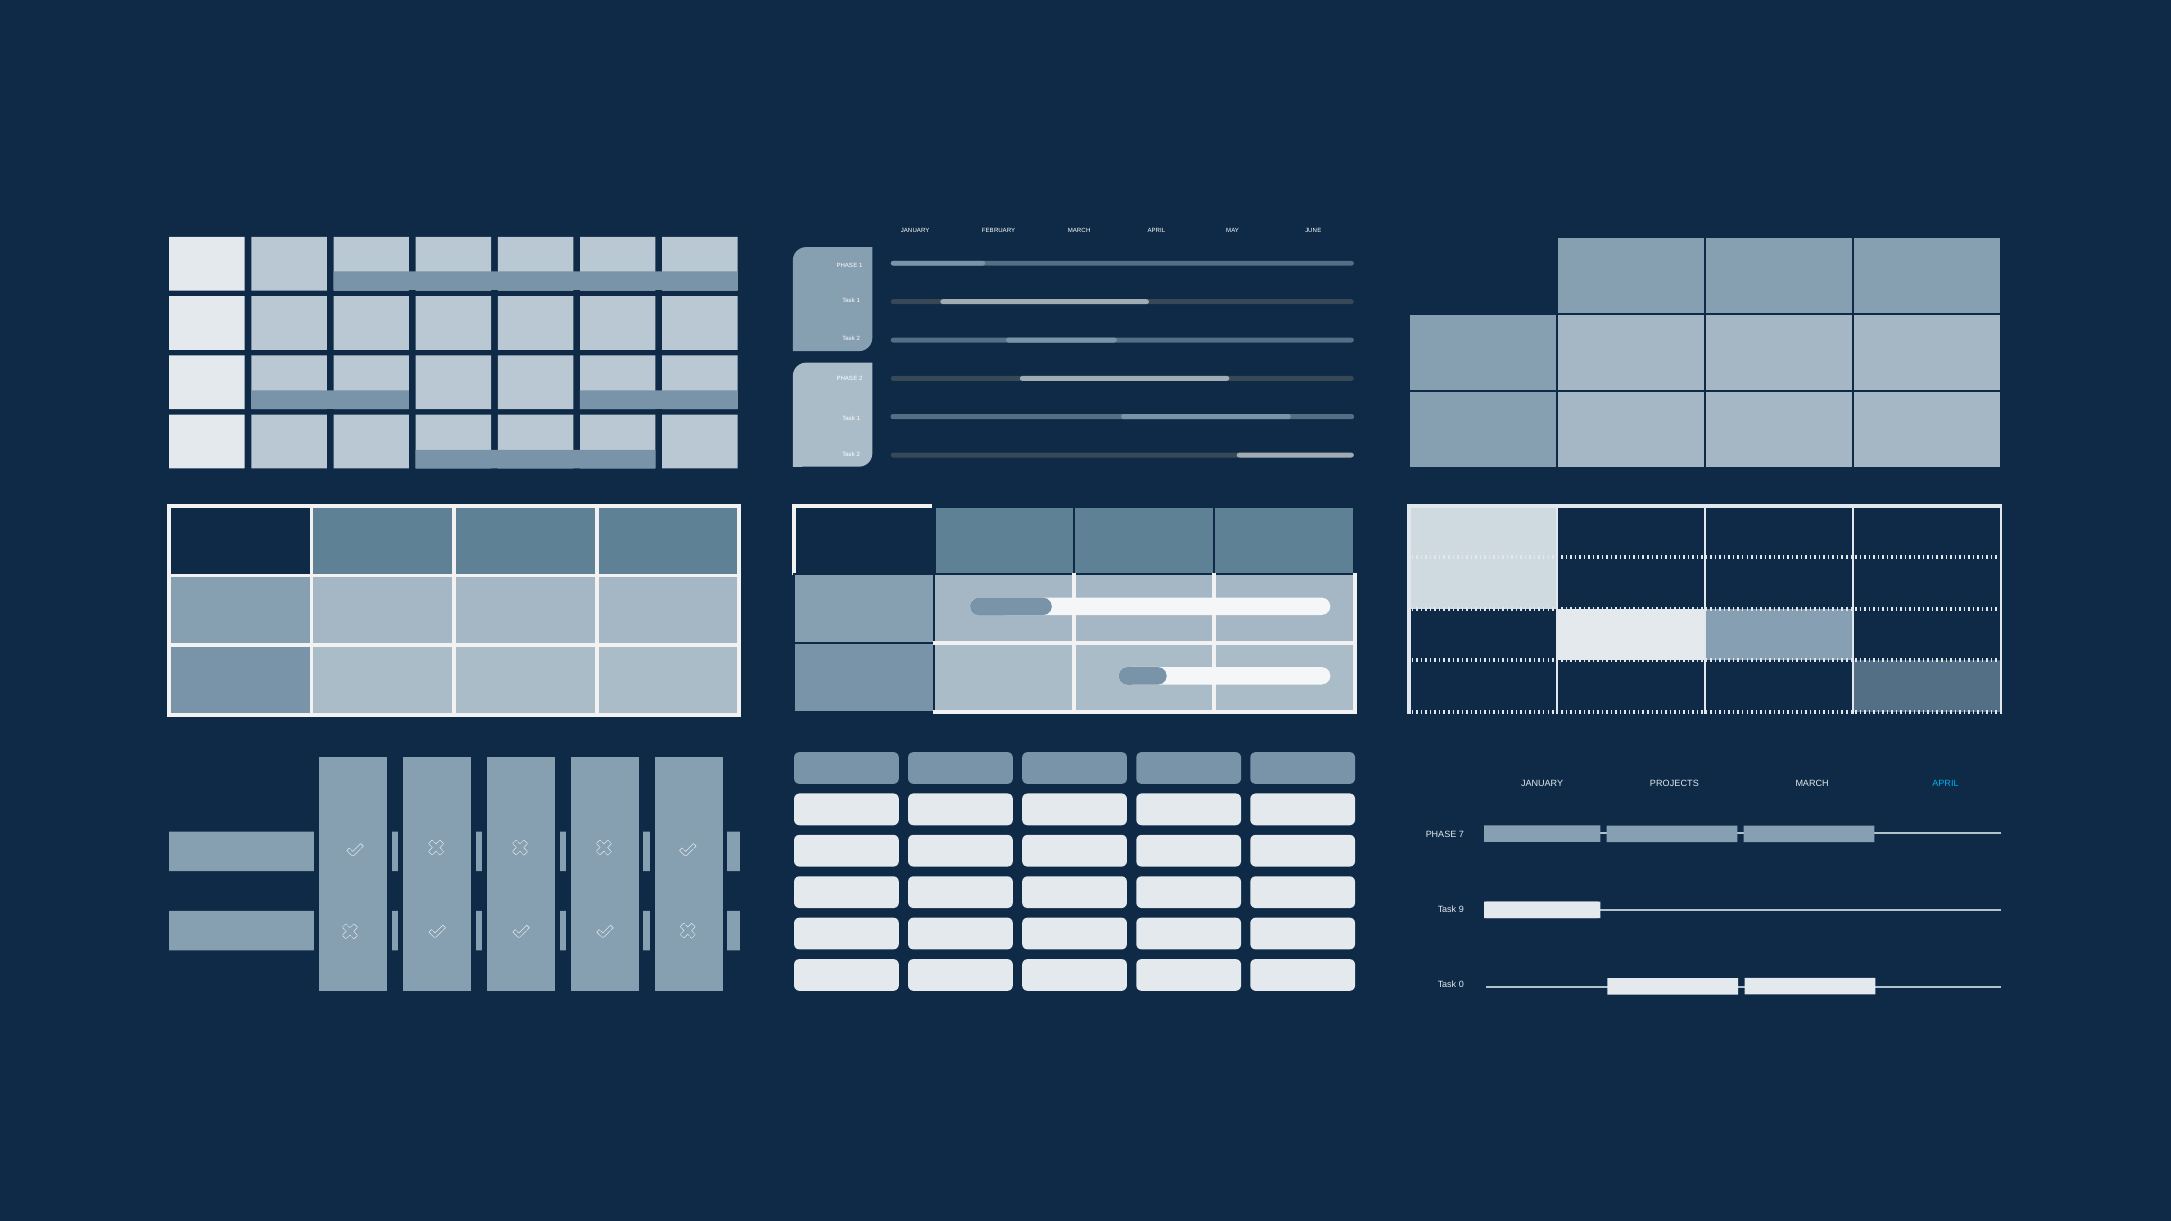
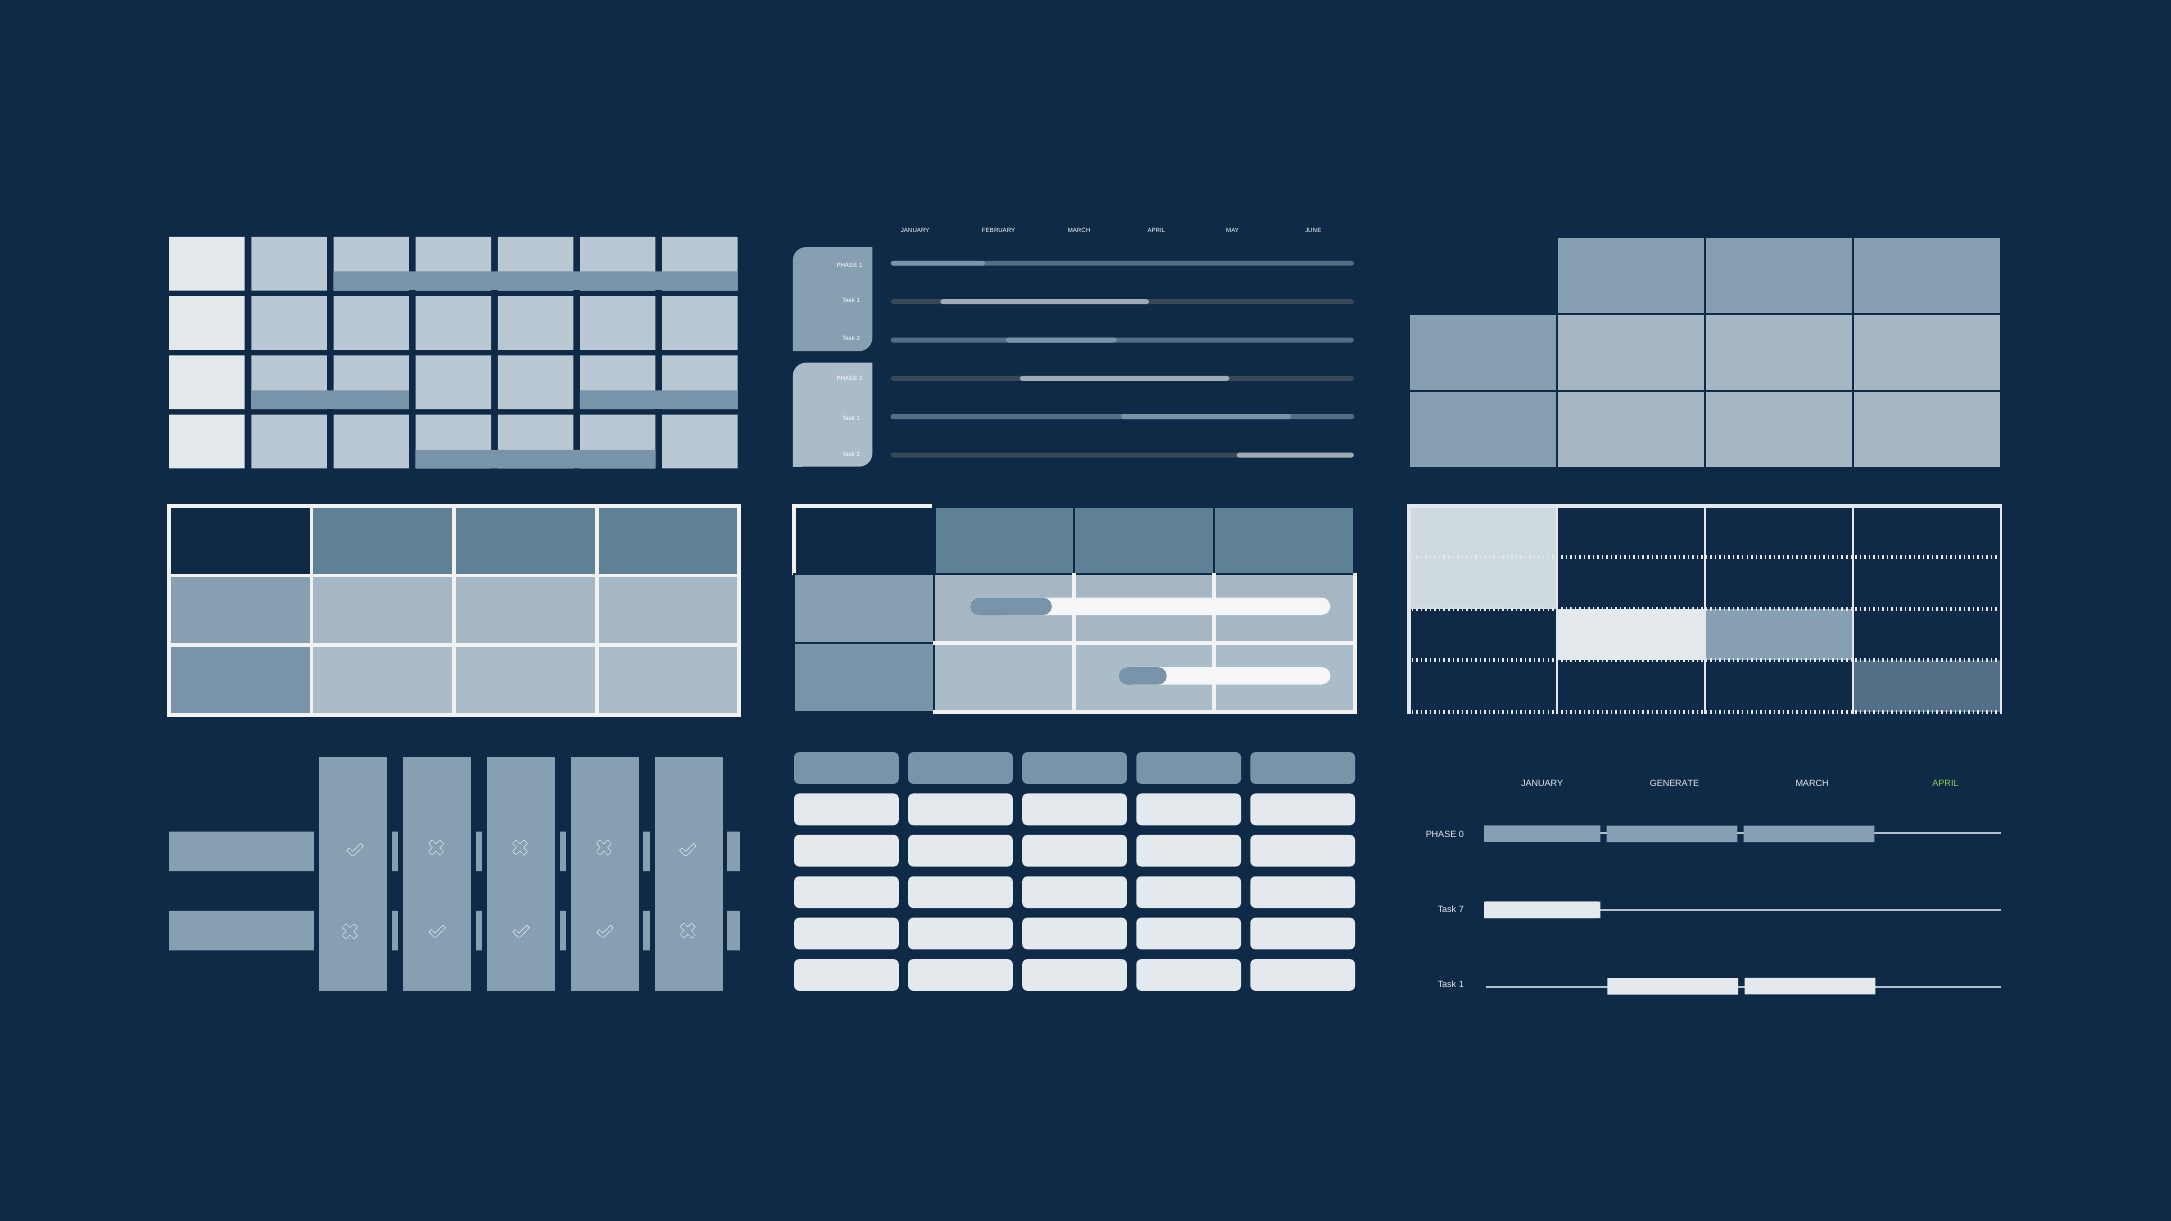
PROJECTS: PROJECTS -> GENERATE
APRIL at (1945, 784) colour: light blue -> light green
7: 7 -> 0
9: 9 -> 7
0 at (1461, 984): 0 -> 1
